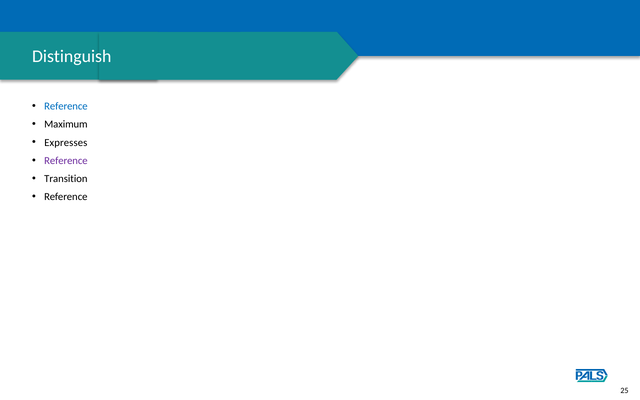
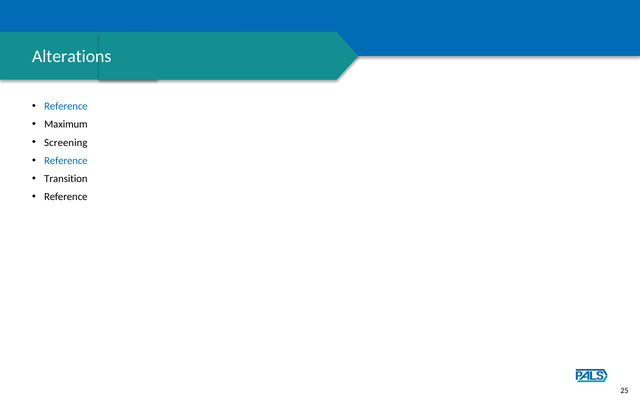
Distinguish: Distinguish -> Alterations
Expresses: Expresses -> Screening
Reference at (66, 161) colour: purple -> blue
